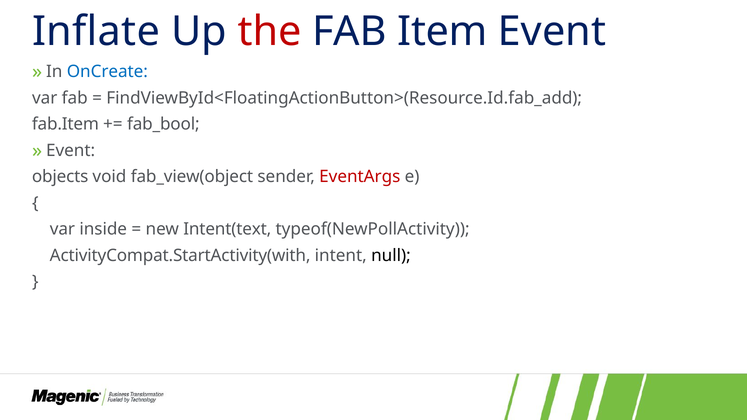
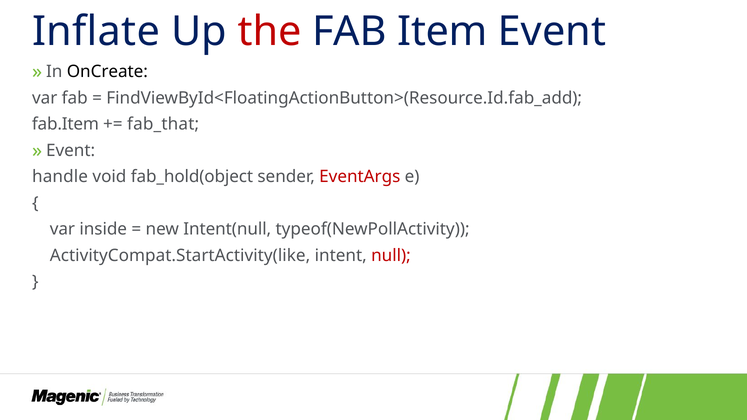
OnCreate colour: blue -> black
fab_bool: fab_bool -> fab_that
objects: objects -> handle
fab_view(object: fab_view(object -> fab_hold(object
Intent(text: Intent(text -> Intent(null
ActivityCompat.StartActivity(with: ActivityCompat.StartActivity(with -> ActivityCompat.StartActivity(like
null colour: black -> red
